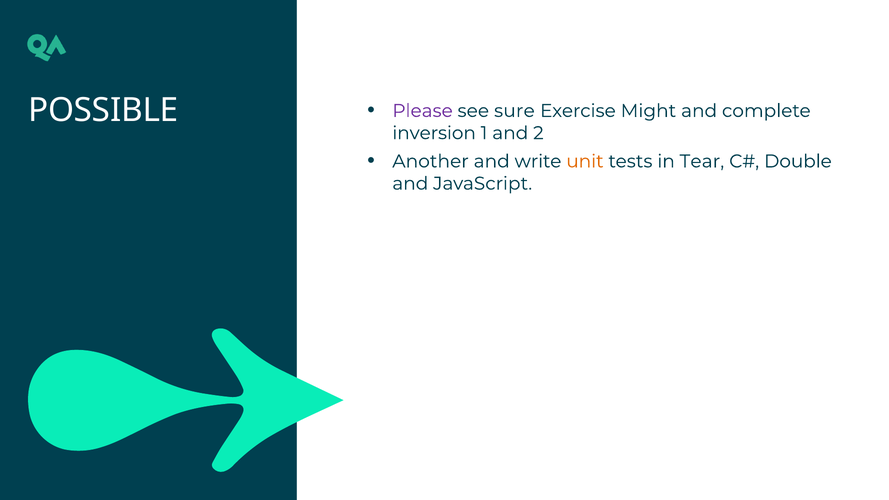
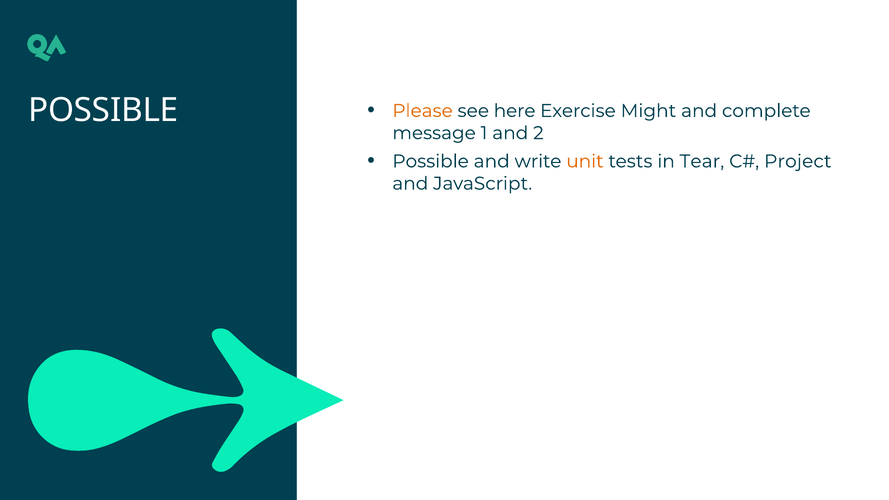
Please colour: purple -> orange
sure: sure -> here
inversion: inversion -> message
Another at (431, 161): Another -> Possible
Double: Double -> Project
